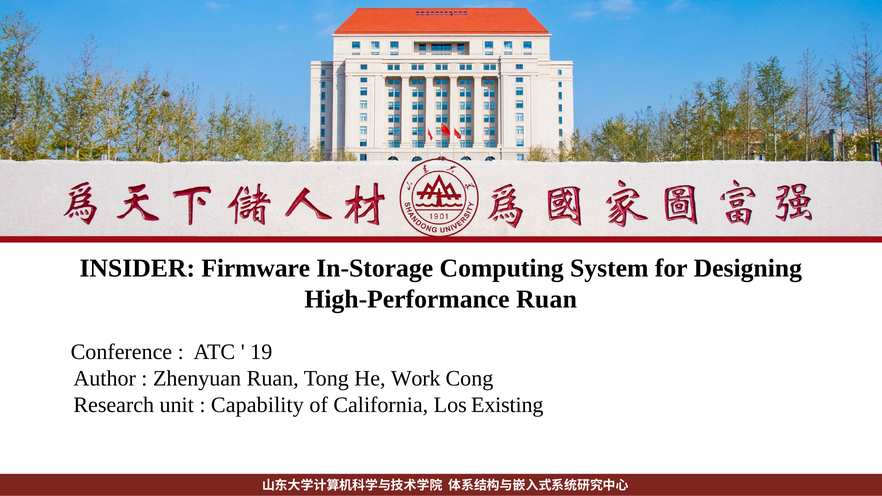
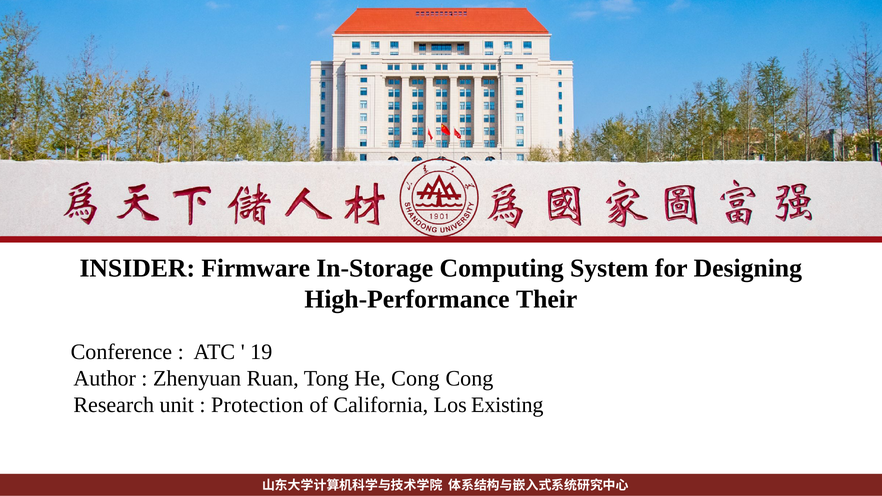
High-Performance Ruan: Ruan -> Their
He Work: Work -> Cong
Capability: Capability -> Protection
